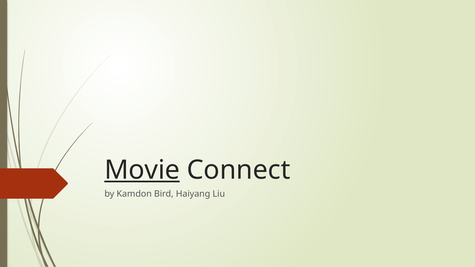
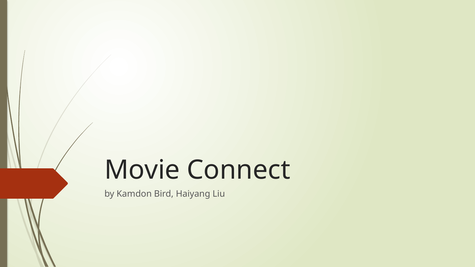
Movie underline: present -> none
